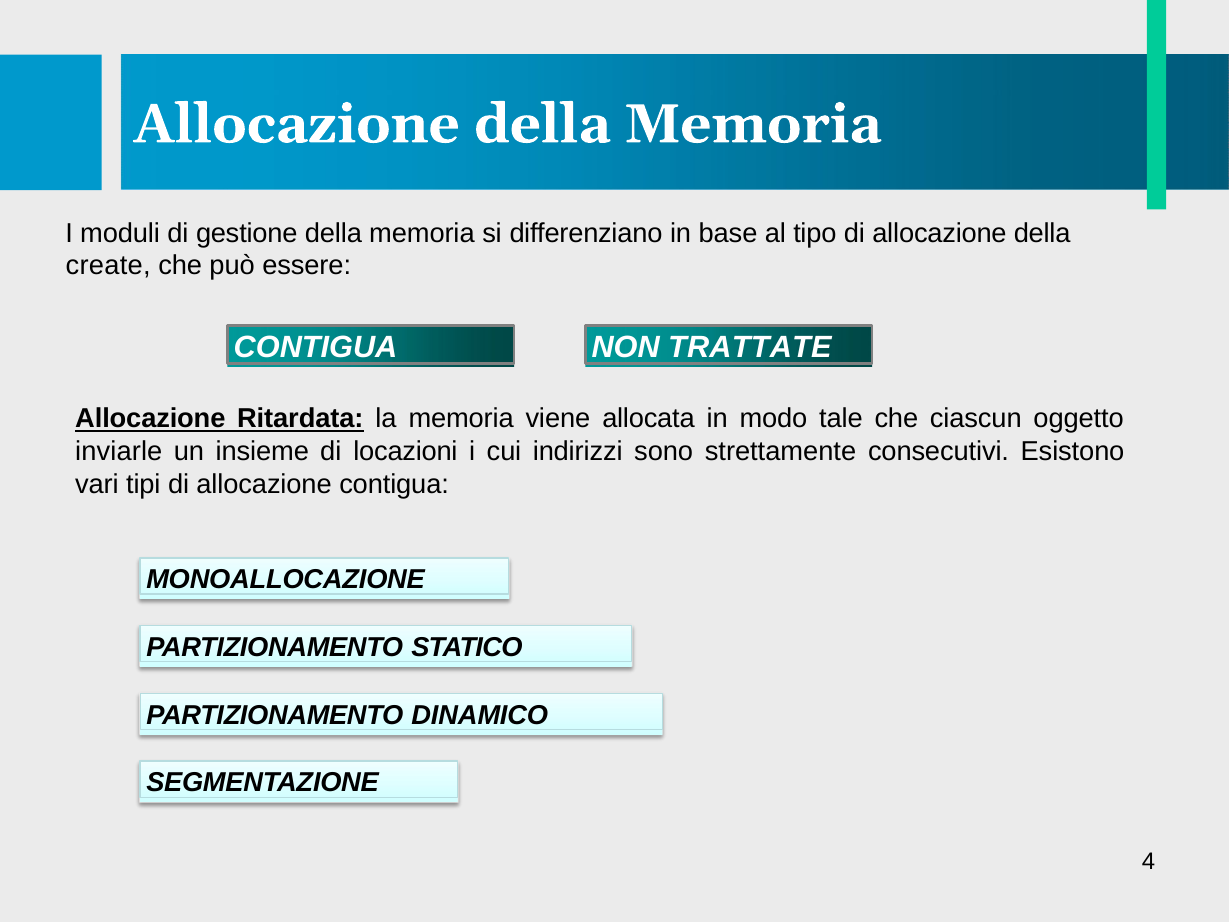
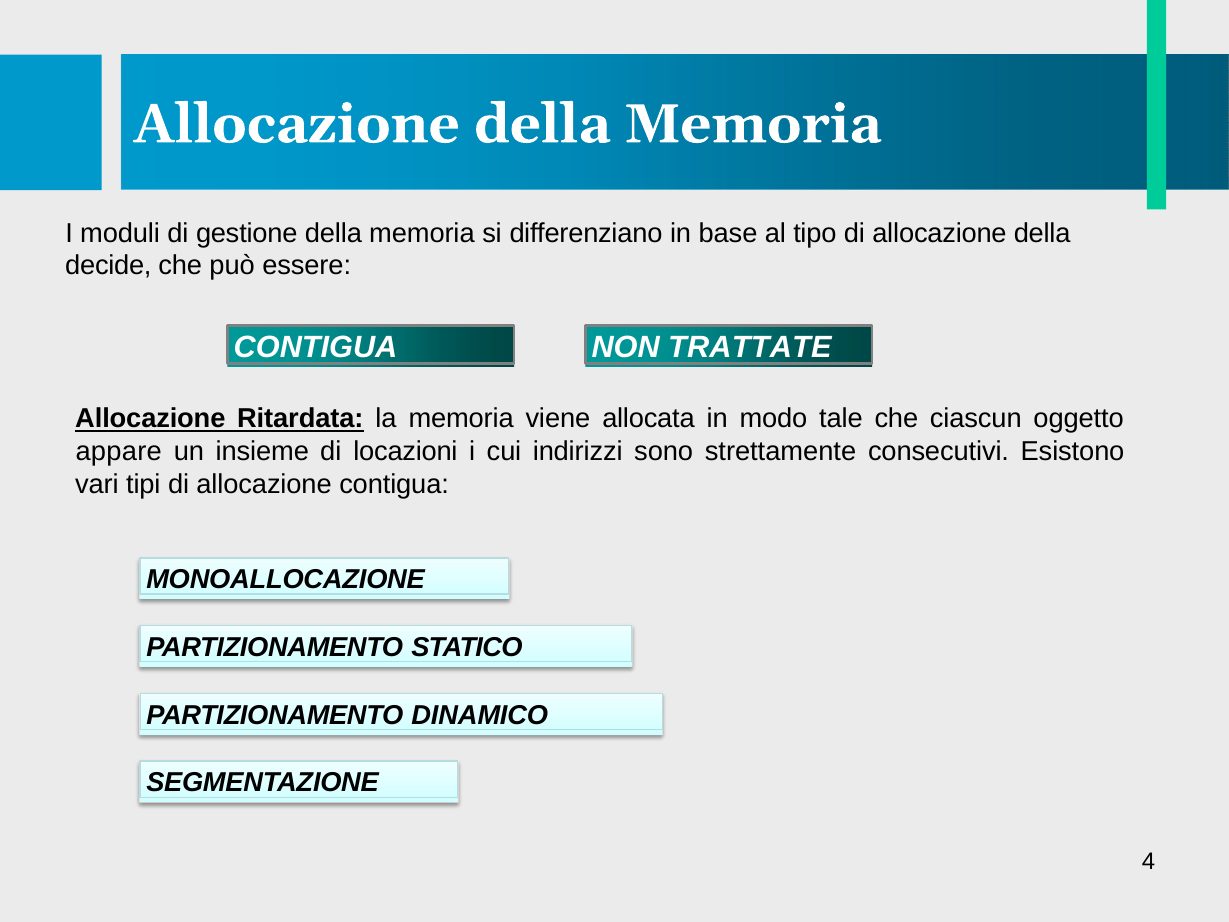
create: create -> decide
inviarle: inviarle -> appare
